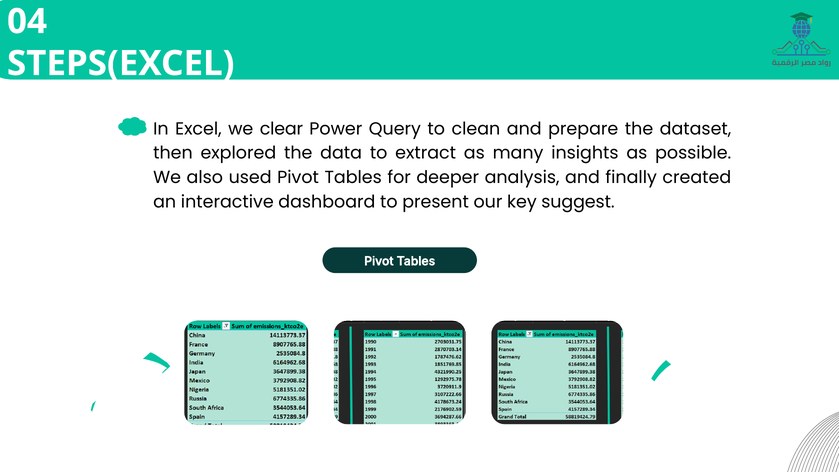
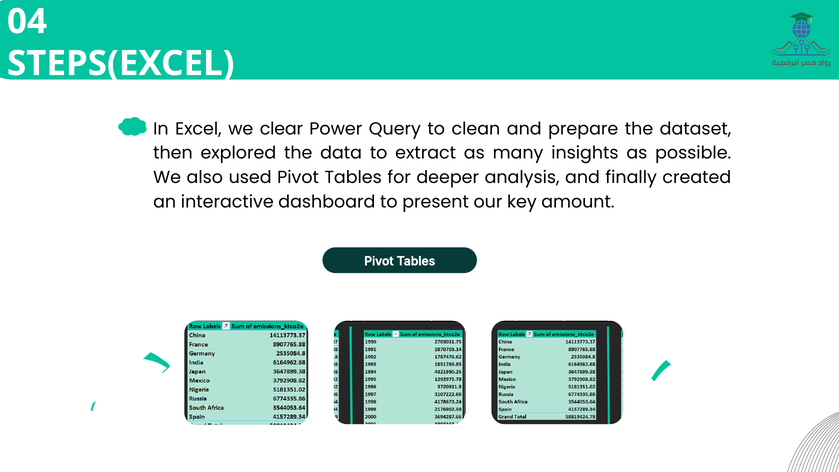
suggest: suggest -> amount
